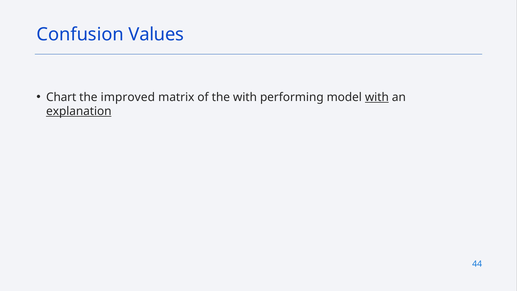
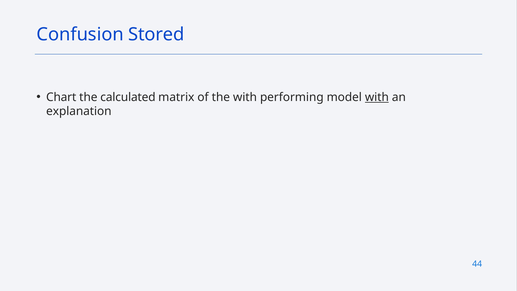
Values: Values -> Stored
improved: improved -> calculated
explanation underline: present -> none
